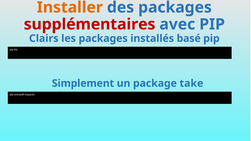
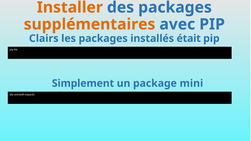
supplémentaires colour: red -> orange
basé: basé -> était
take: take -> mini
